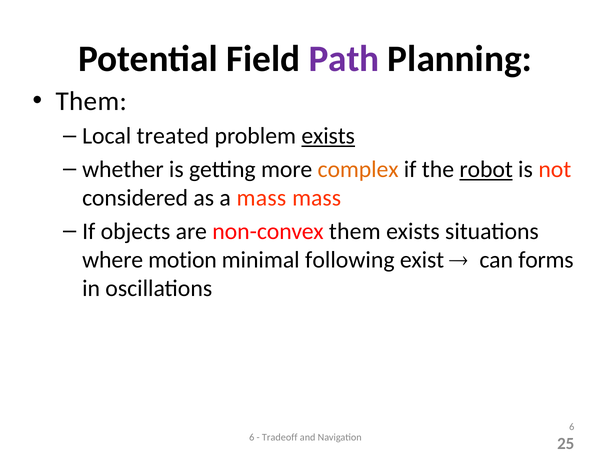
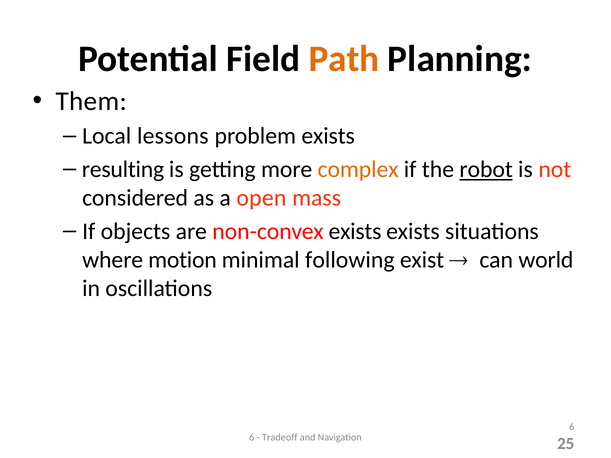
Path colour: purple -> orange
treated: treated -> lessons
exists at (328, 136) underline: present -> none
whether: whether -> resulting
a mass: mass -> open
non-convex them: them -> exists
forms: forms -> world
